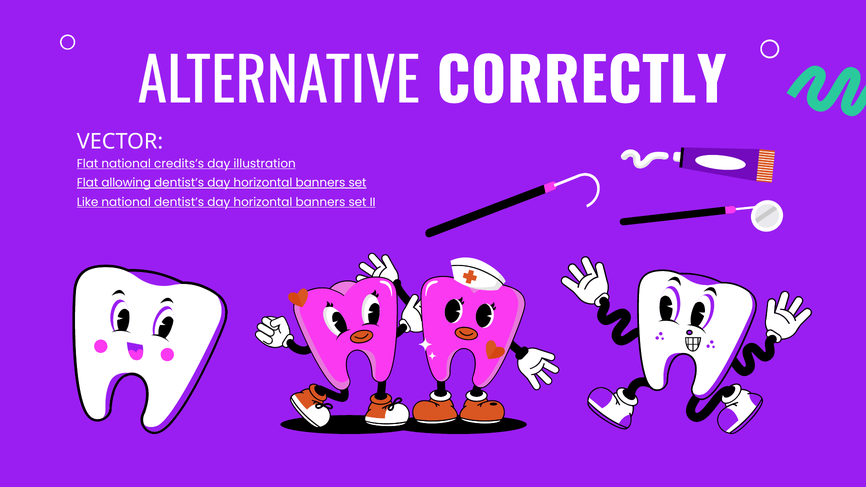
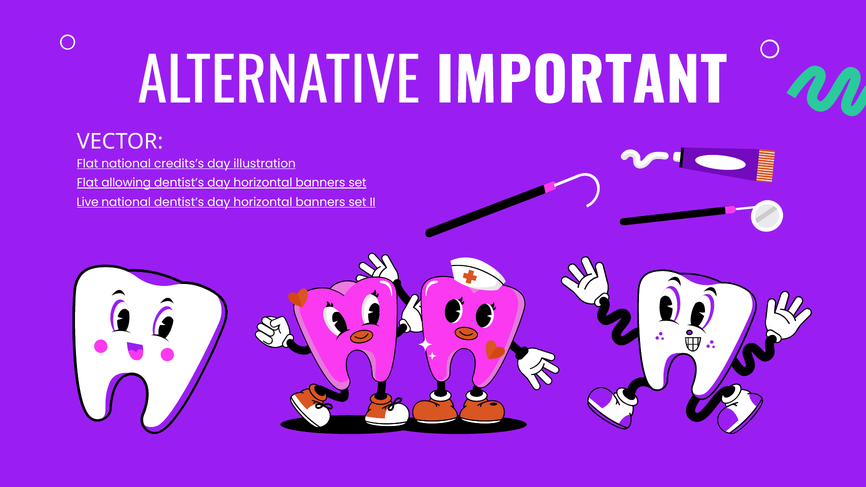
CORRECTLY: CORRECTLY -> IMPORTANT
Like: Like -> Live
